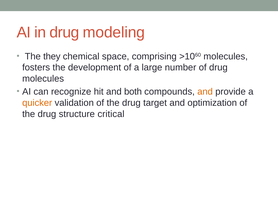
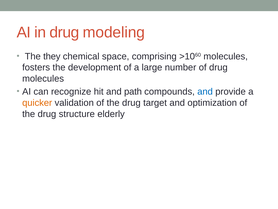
both: both -> path
and at (205, 91) colour: orange -> blue
critical: critical -> elderly
